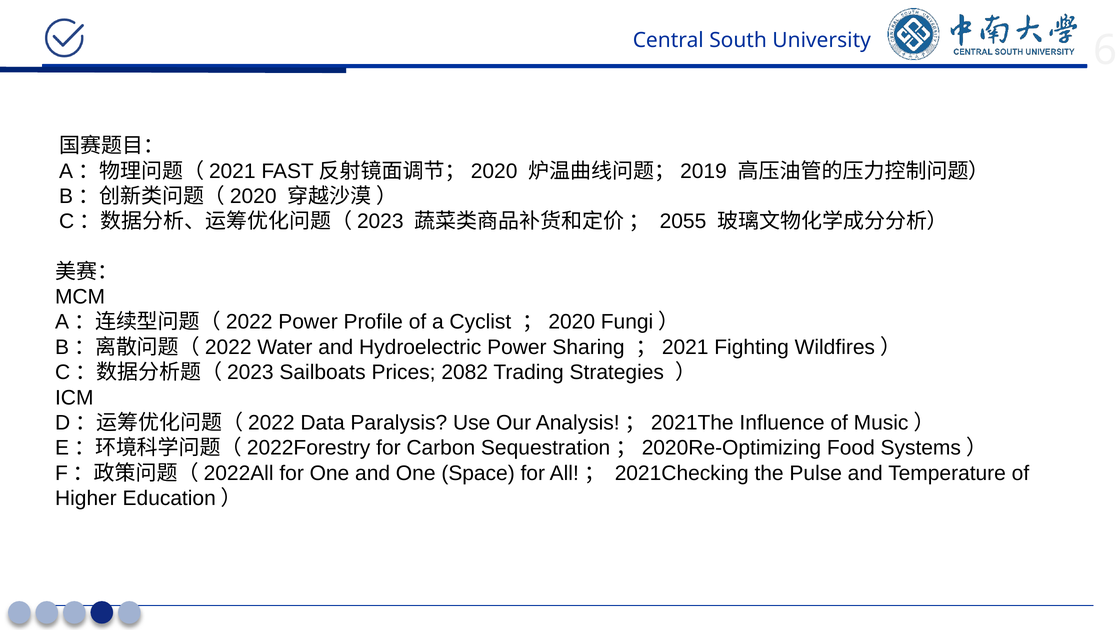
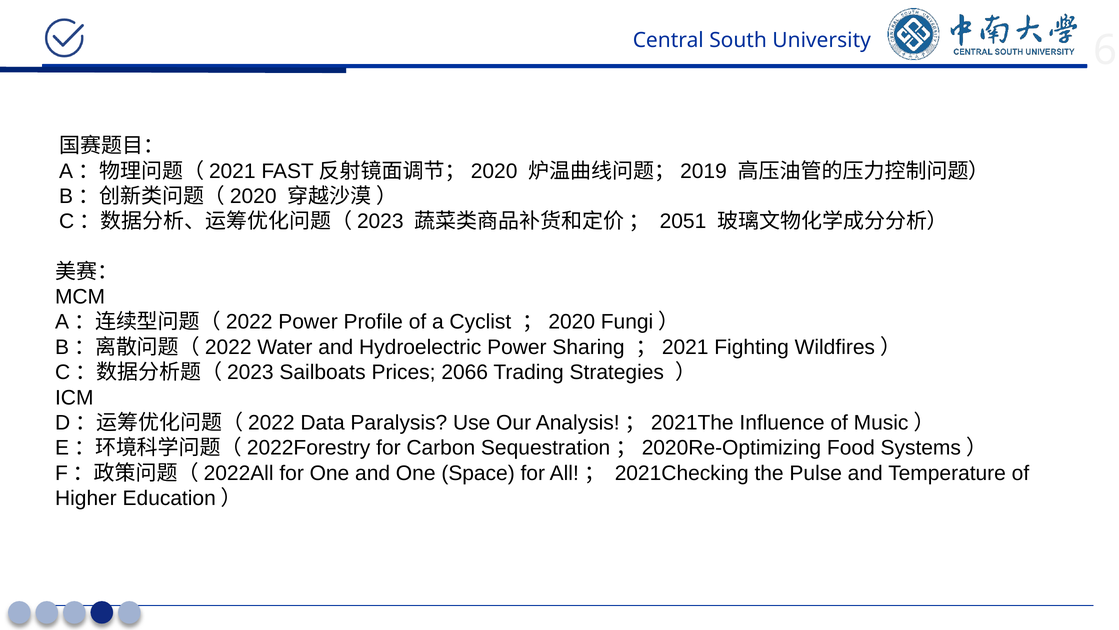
2055: 2055 -> 2051
2082: 2082 -> 2066
